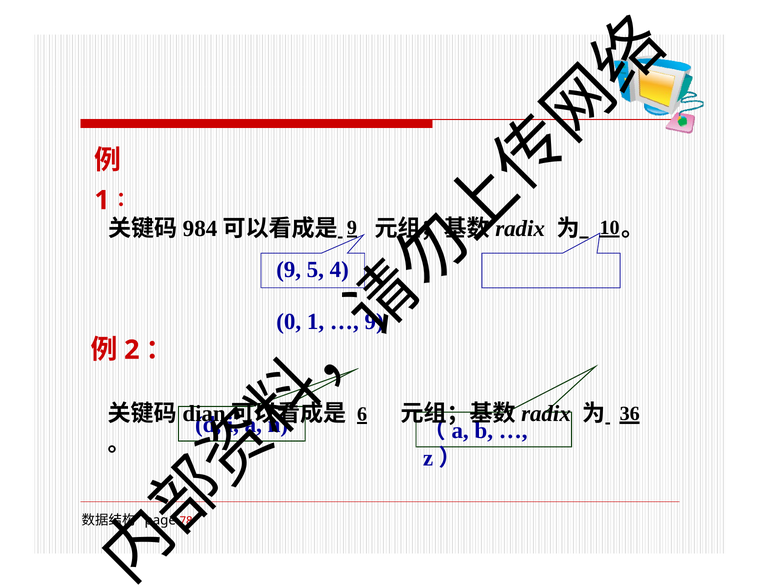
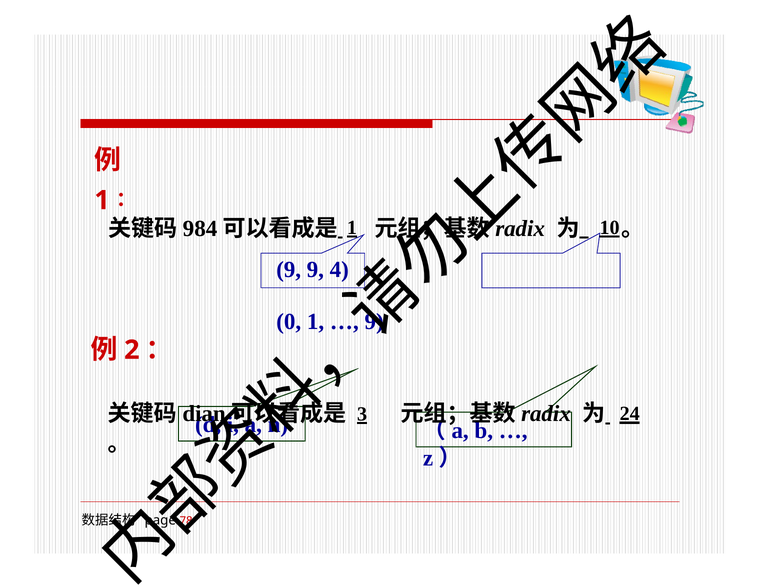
9 at (352, 227): 9 -> 1
9 5: 5 -> 9
6: 6 -> 3
36: 36 -> 24
